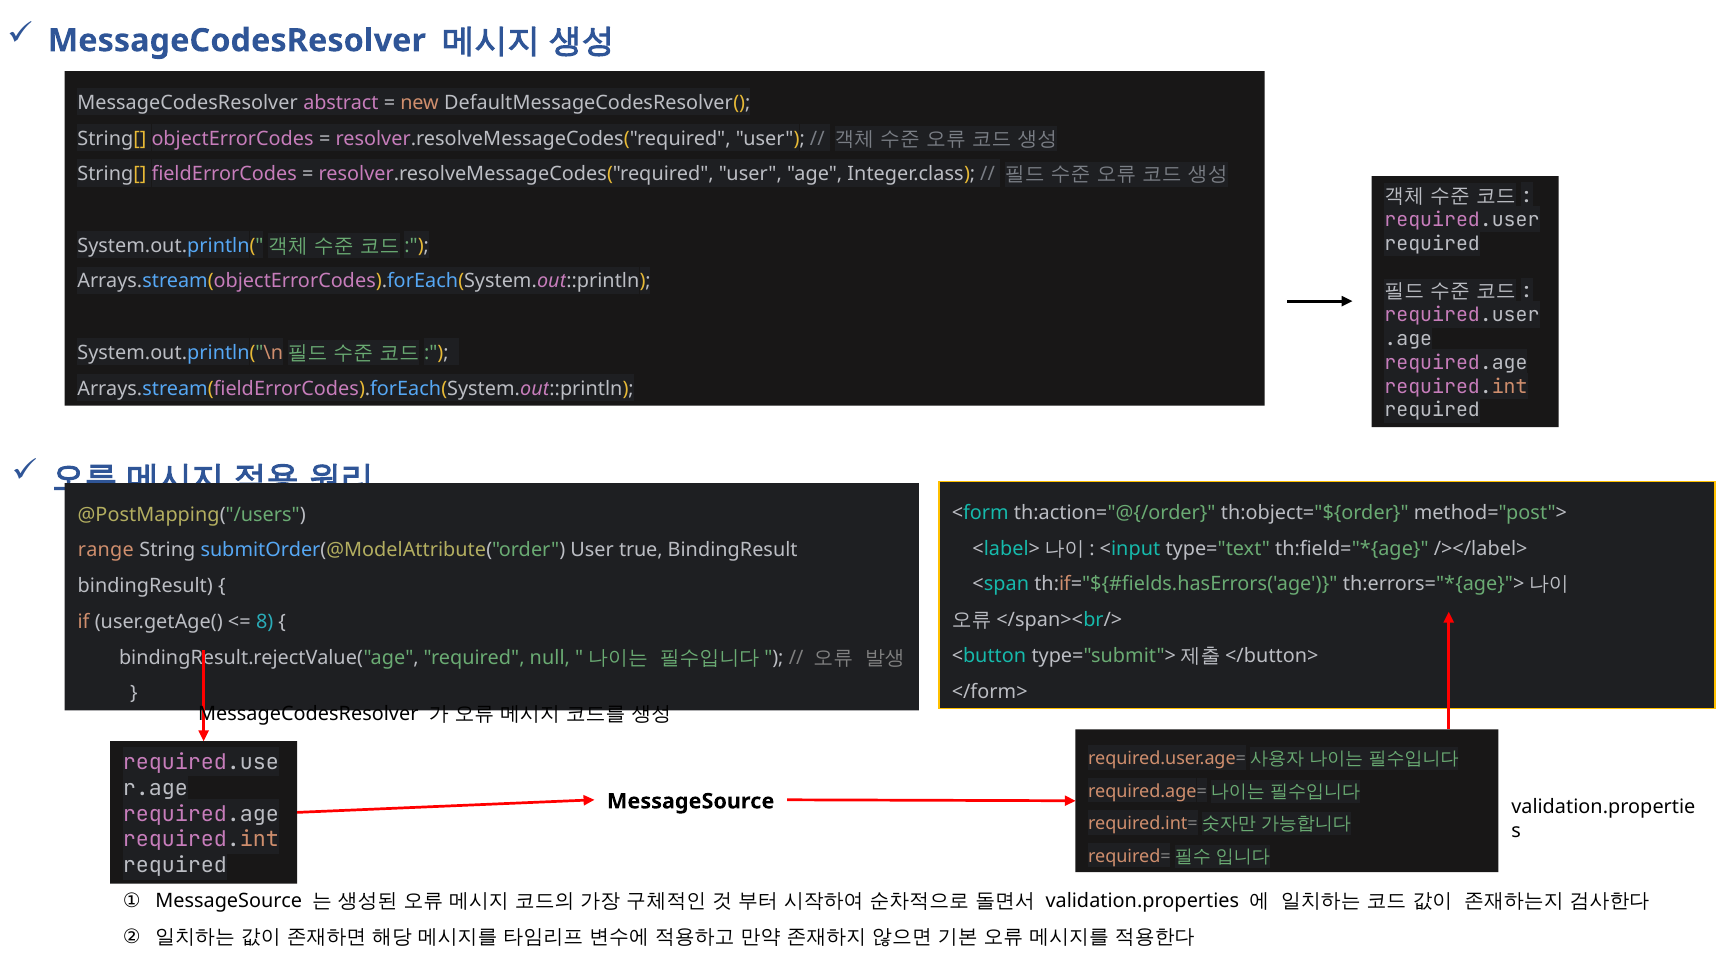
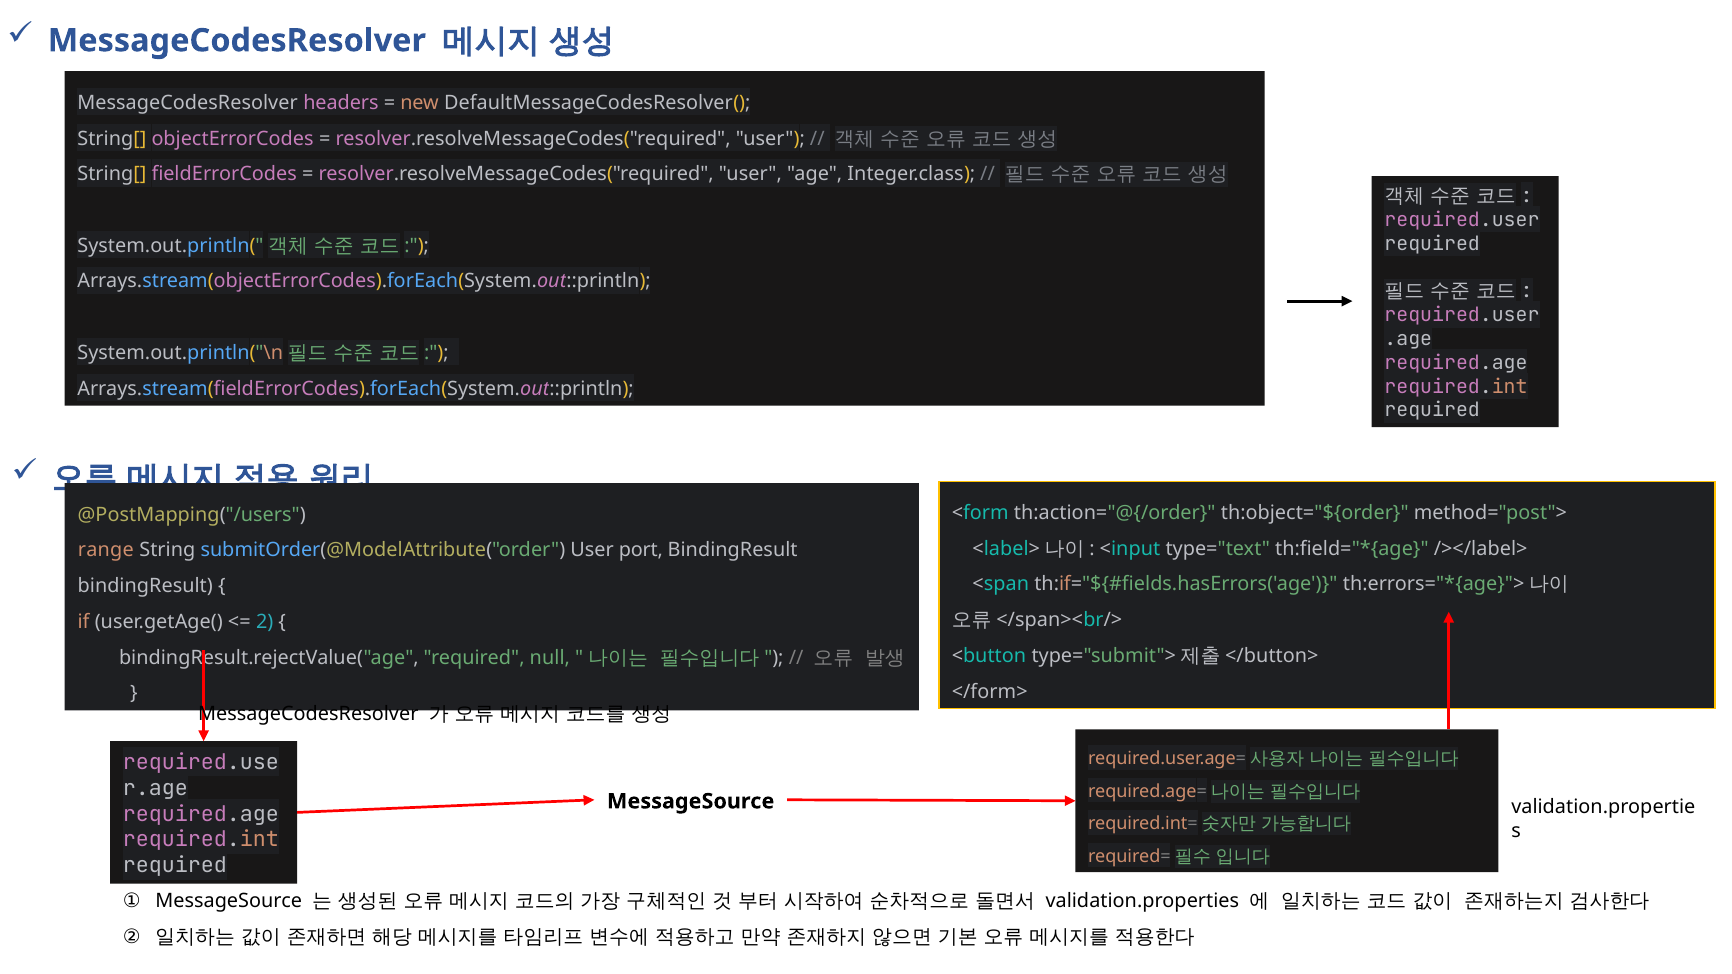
abstract: abstract -> headers
true: true -> port
8: 8 -> 2
